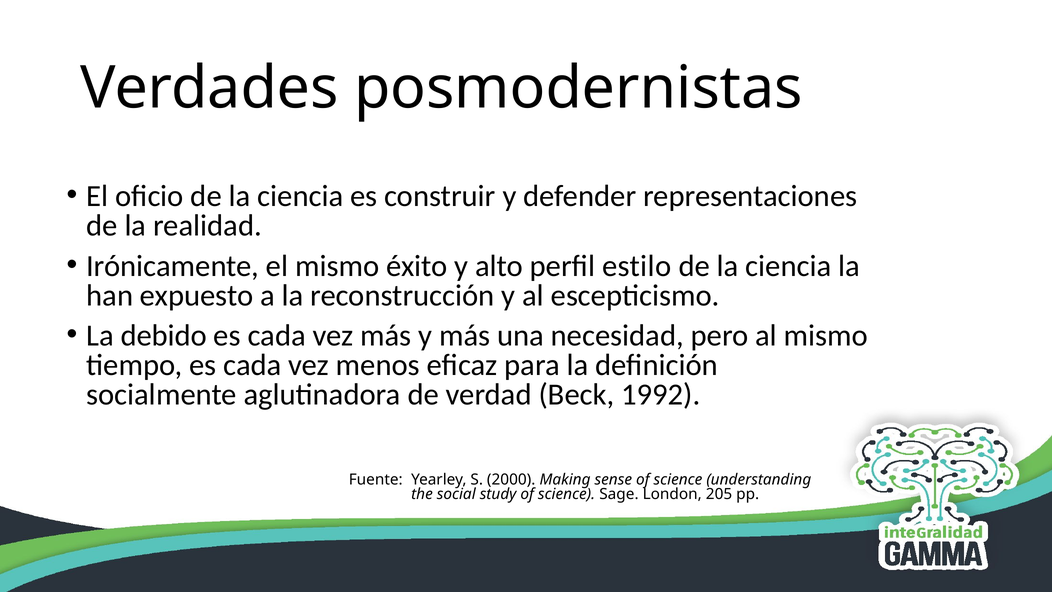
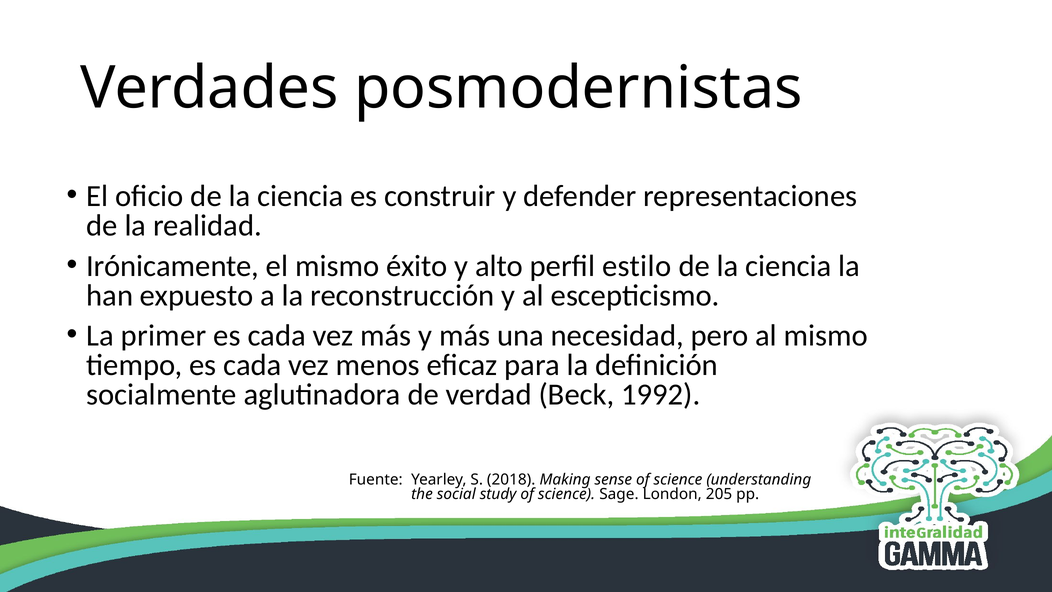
debido: debido -> primer
2000: 2000 -> 2018
